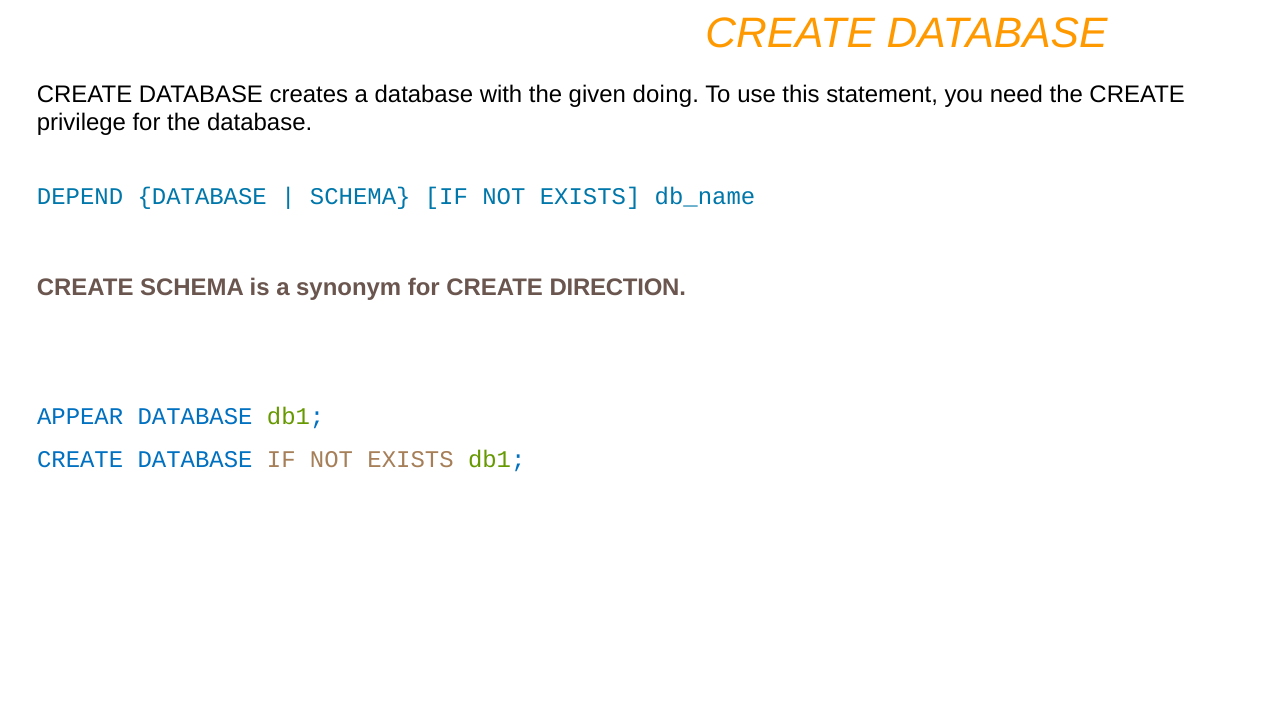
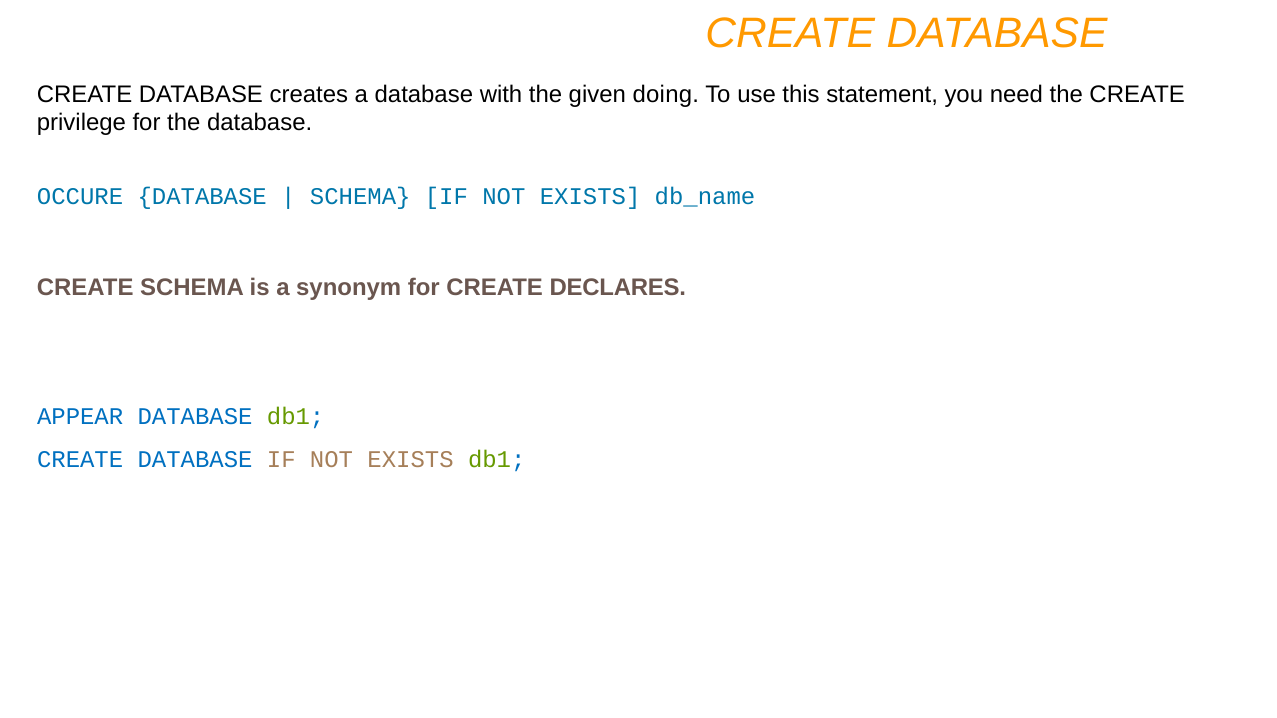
DEPEND: DEPEND -> OCCURE
DIRECTION: DIRECTION -> DECLARES
